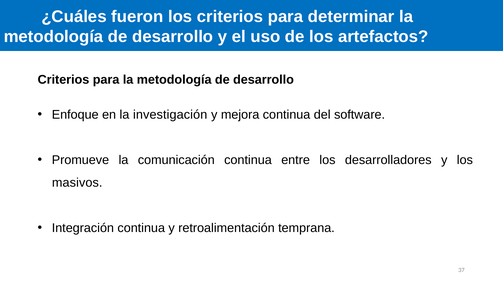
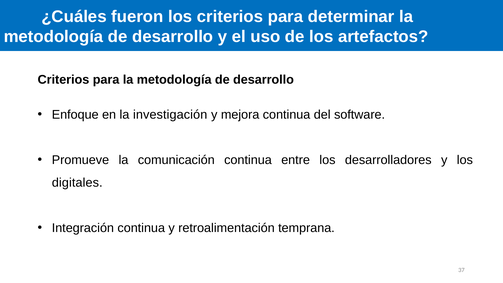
masivos: masivos -> digitales
